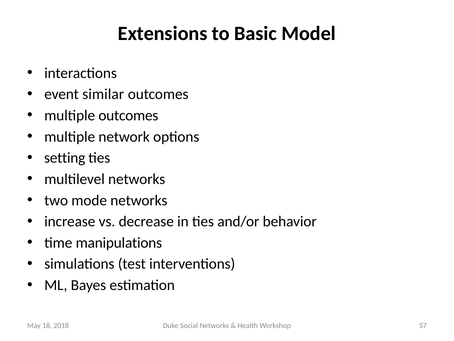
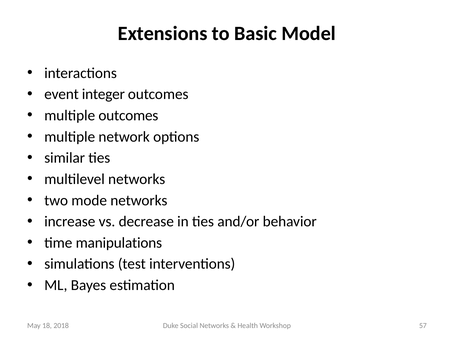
similar: similar -> integer
setting: setting -> similar
